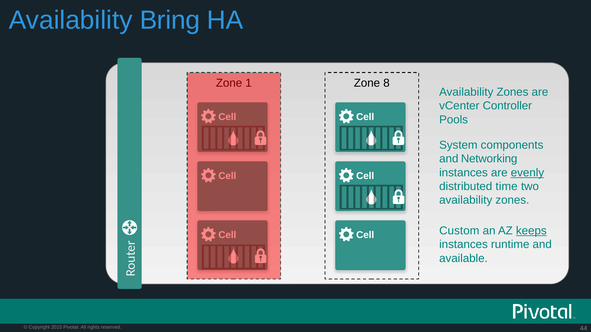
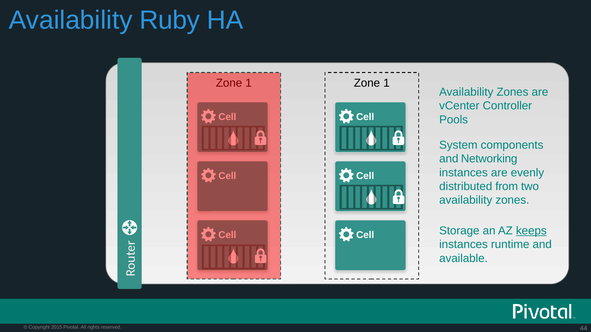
Bring: Bring -> Ruby
8 at (386, 83): 8 -> 1
evenly underline: present -> none
time: time -> from
Custom: Custom -> Storage
